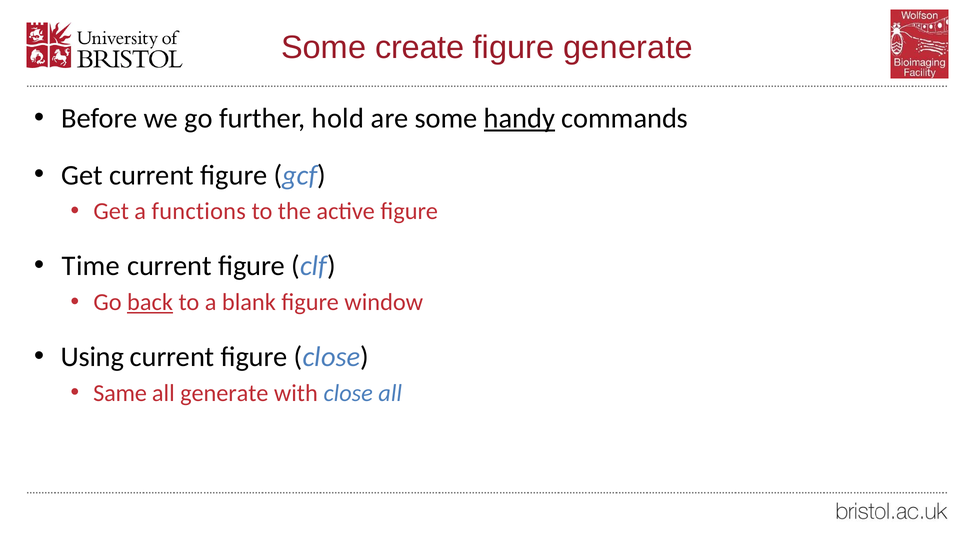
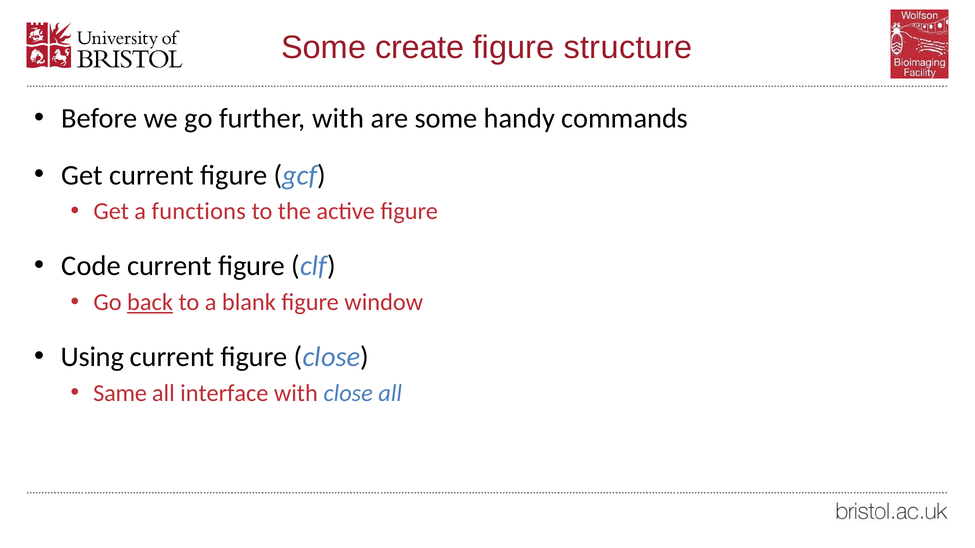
figure generate: generate -> structure
further hold: hold -> with
handy underline: present -> none
Time: Time -> Code
all generate: generate -> interface
